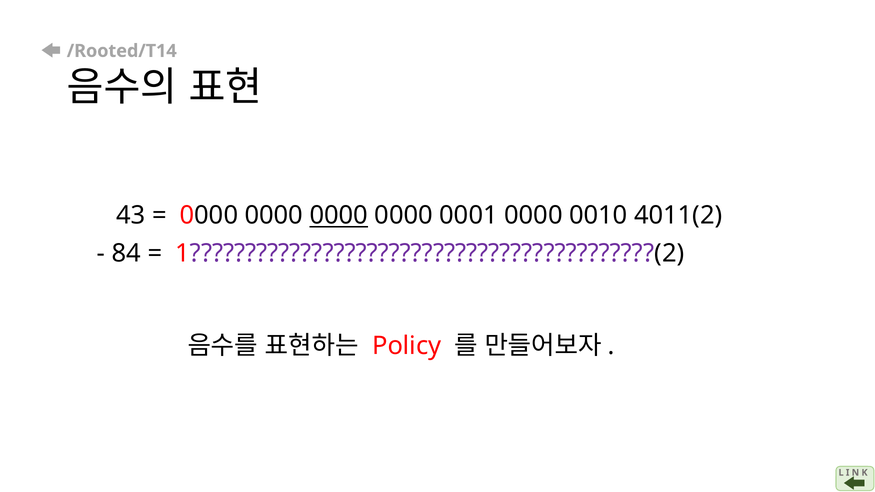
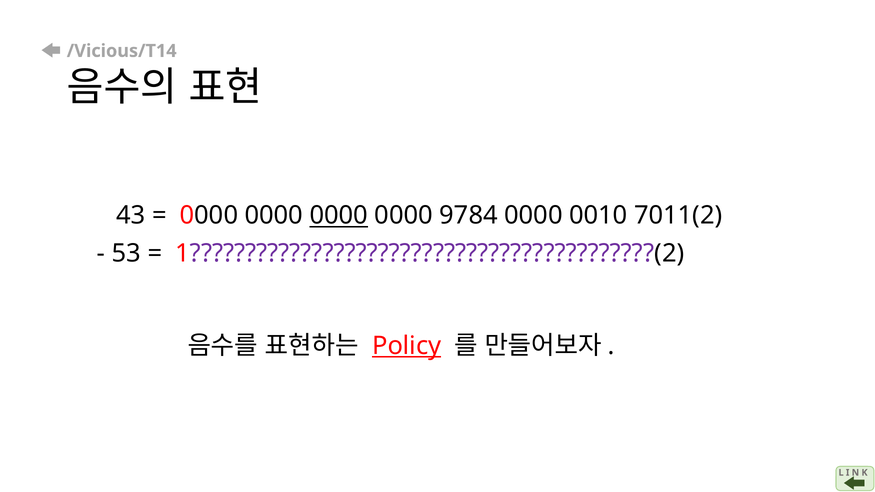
/Rooted/T14: /Rooted/T14 -> /Vicious/T14
0001: 0001 -> 9784
4011(2: 4011(2 -> 7011(2
84: 84 -> 53
Policy underline: none -> present
